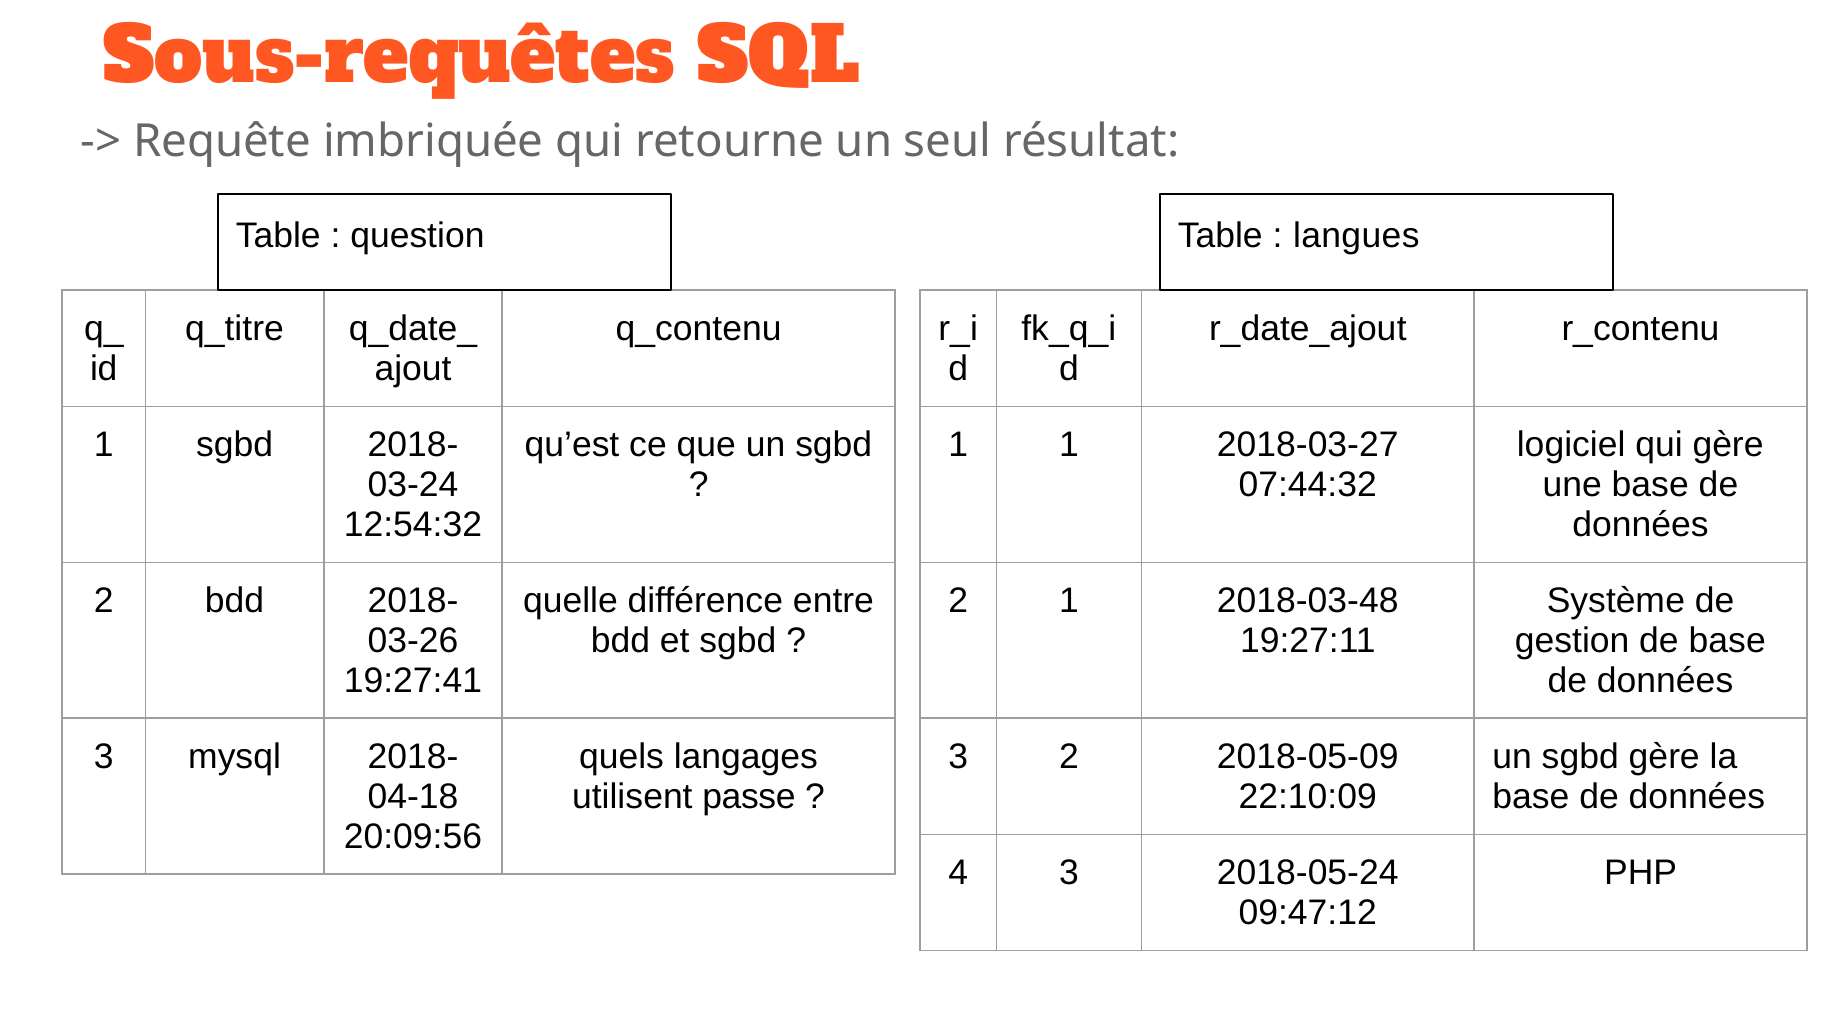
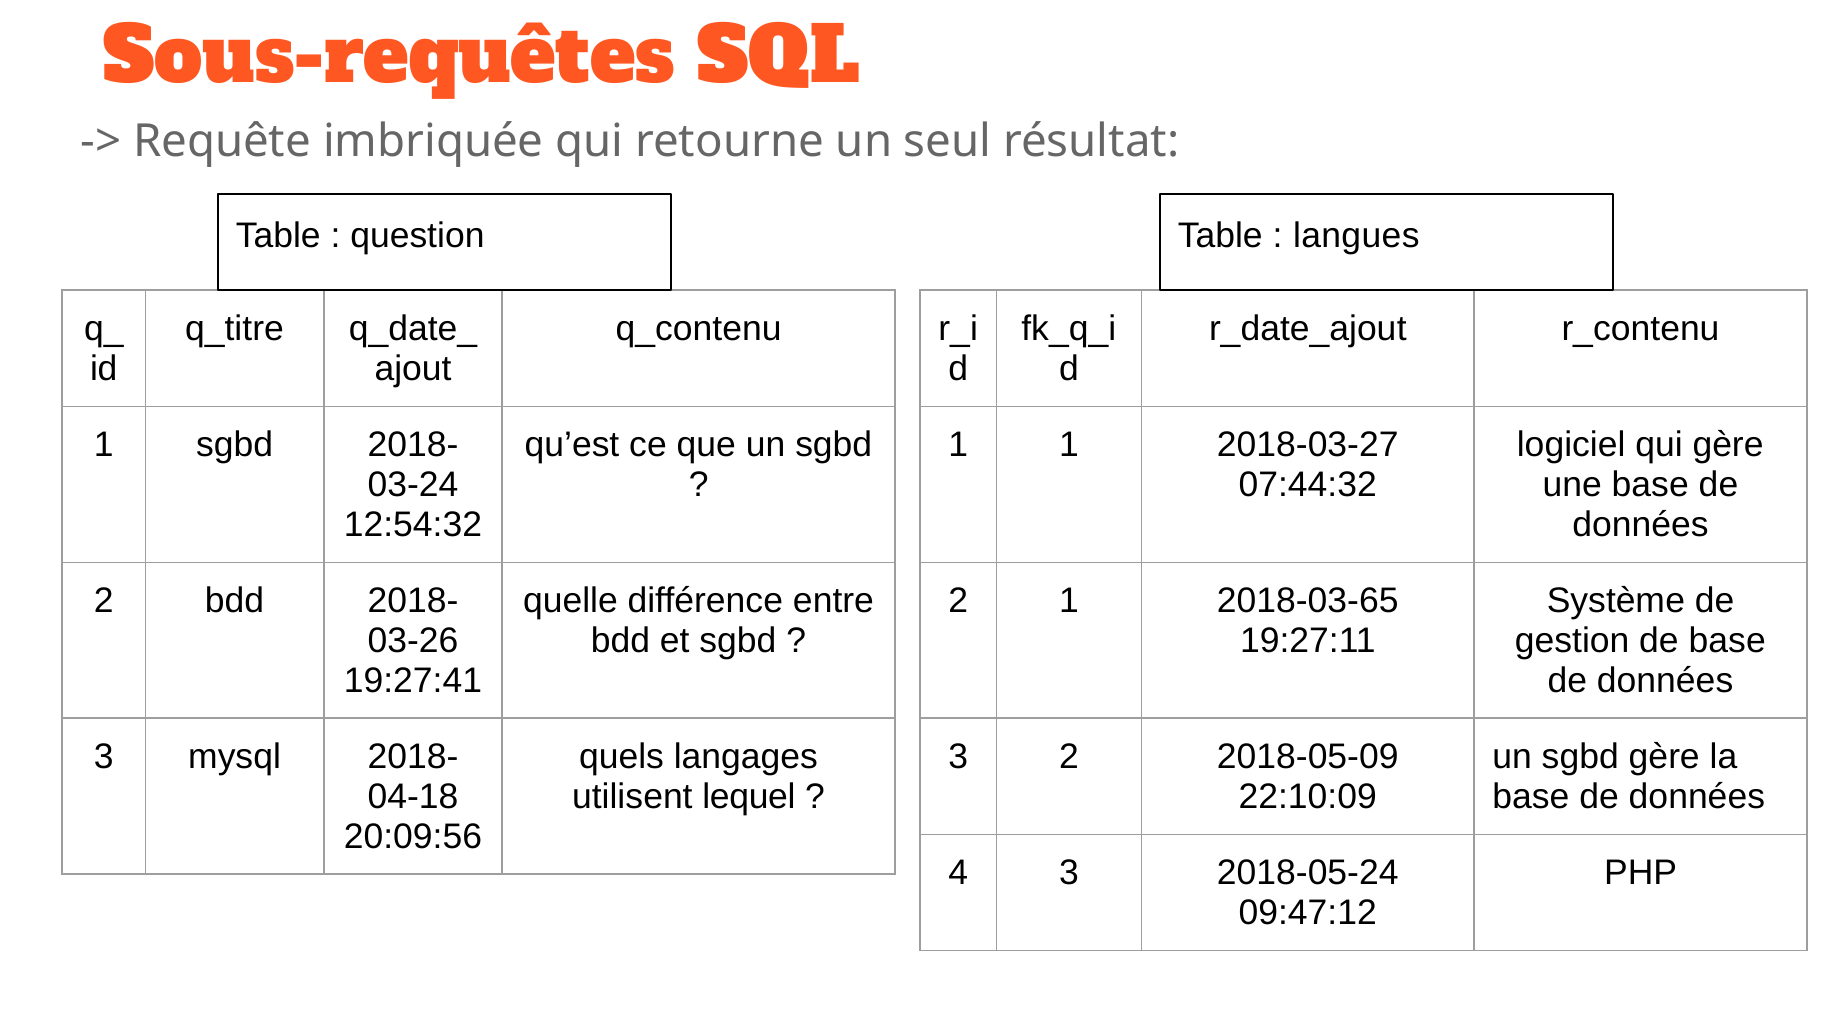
2018-03-48: 2018-03-48 -> 2018-03-65
passe: passe -> lequel
